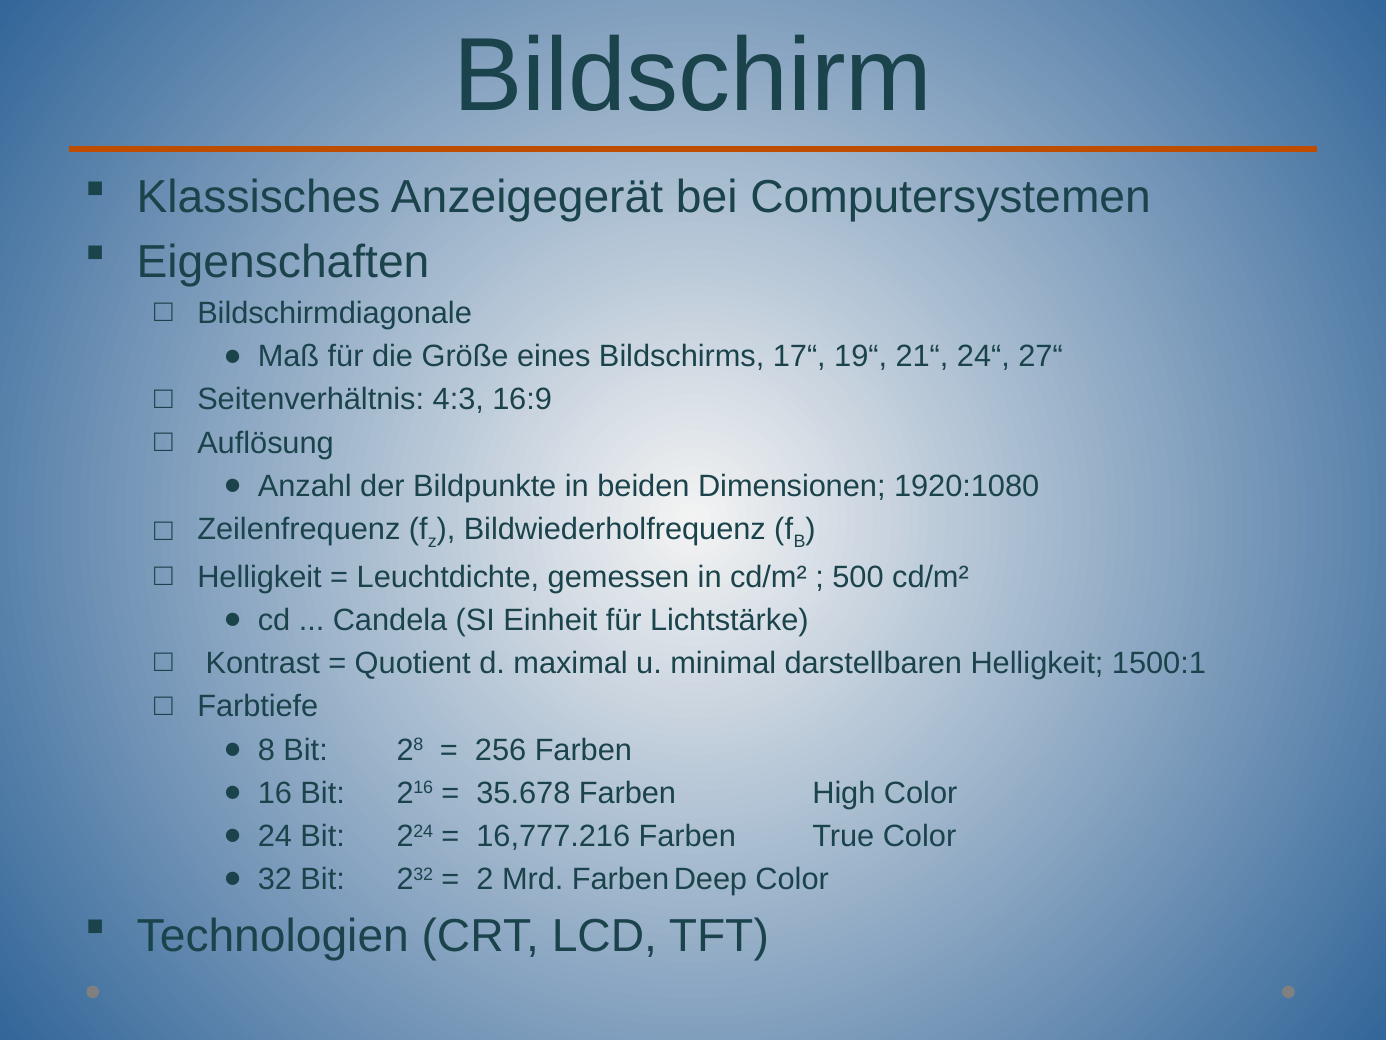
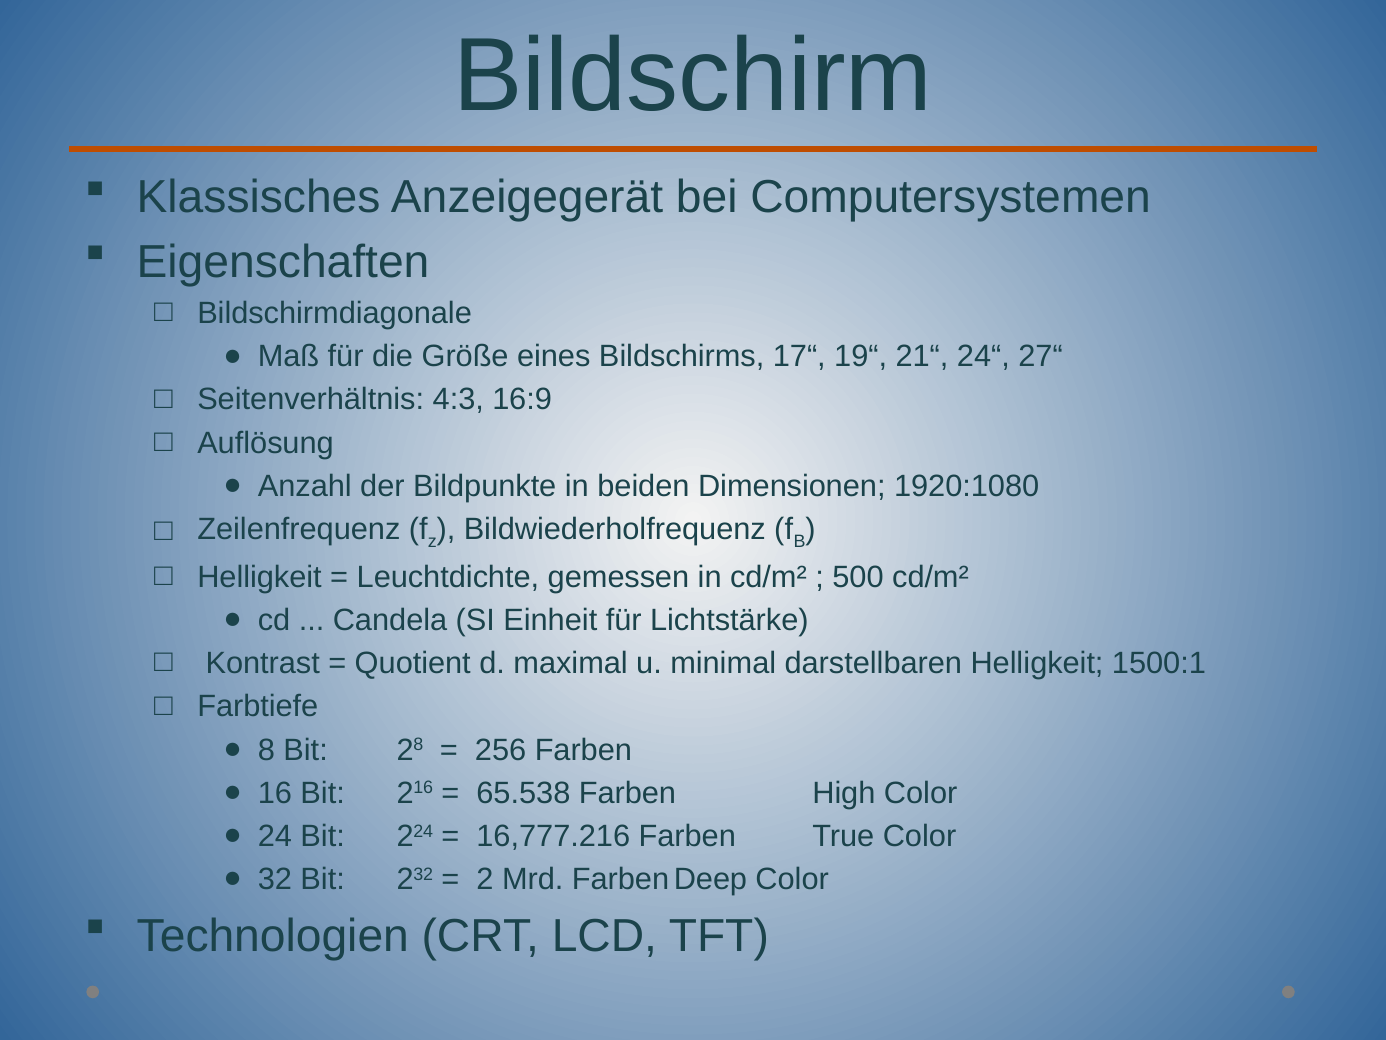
35.678: 35.678 -> 65.538
